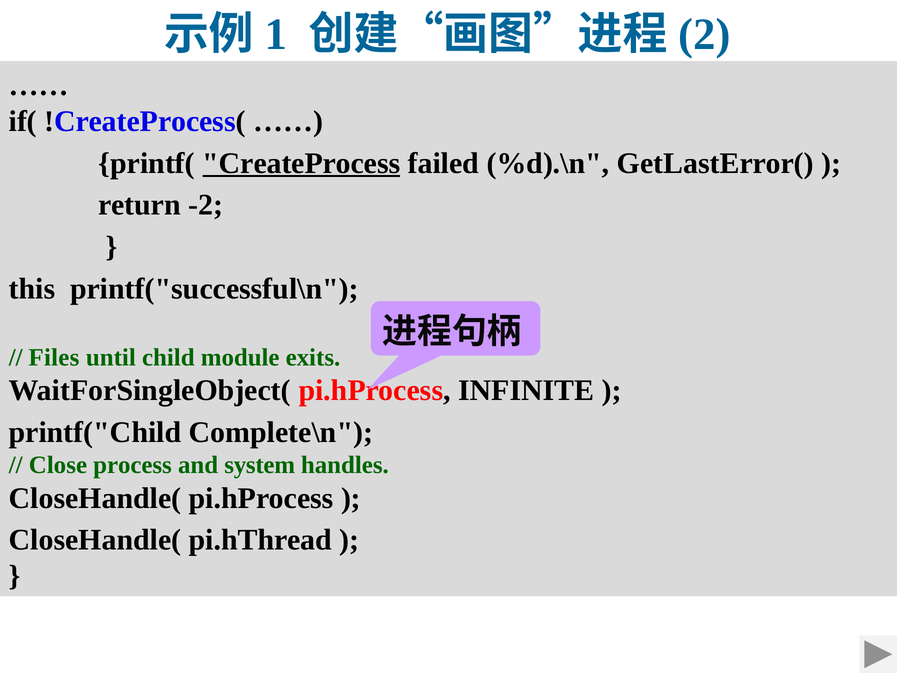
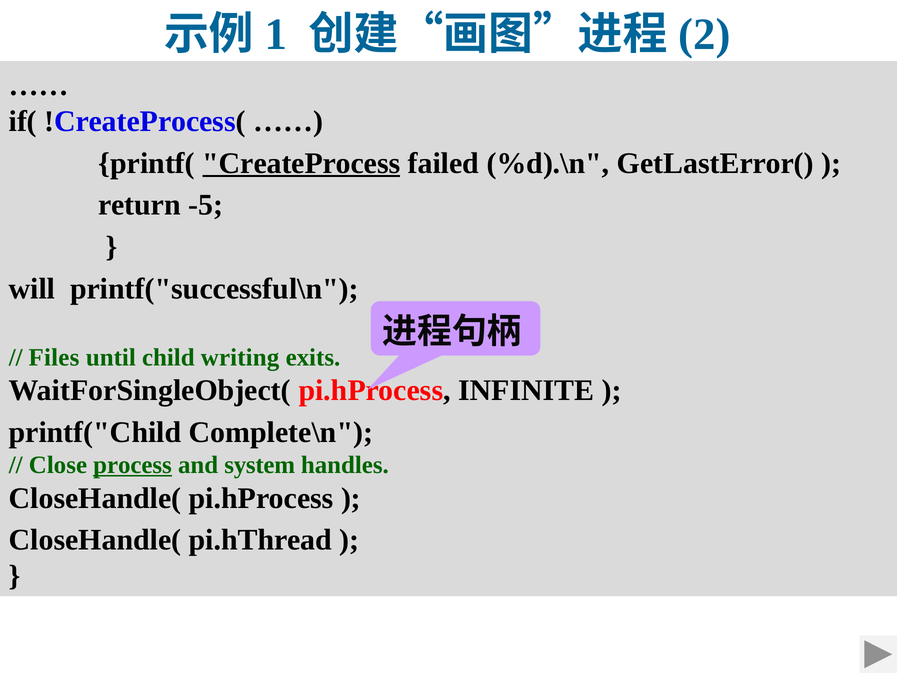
-2: -2 -> -5
this: this -> will
module: module -> writing
process underline: none -> present
